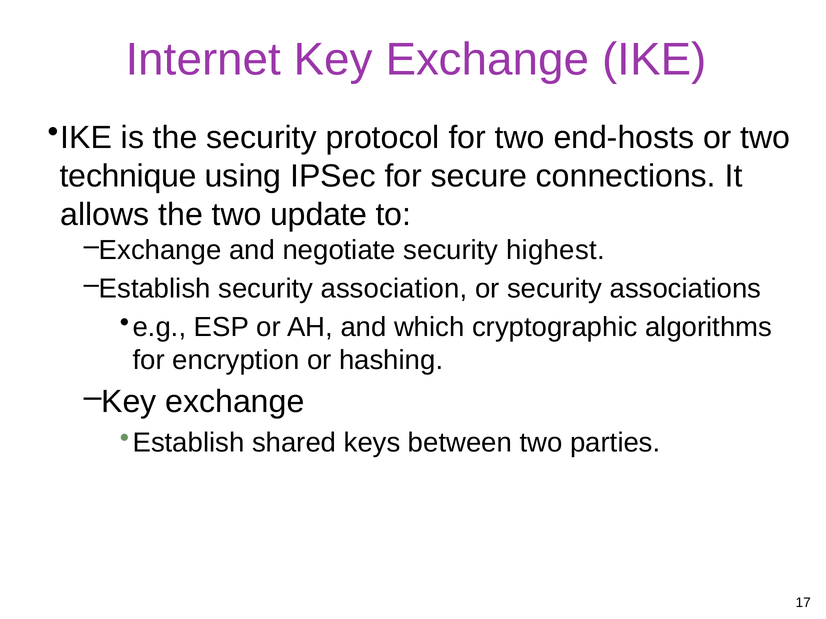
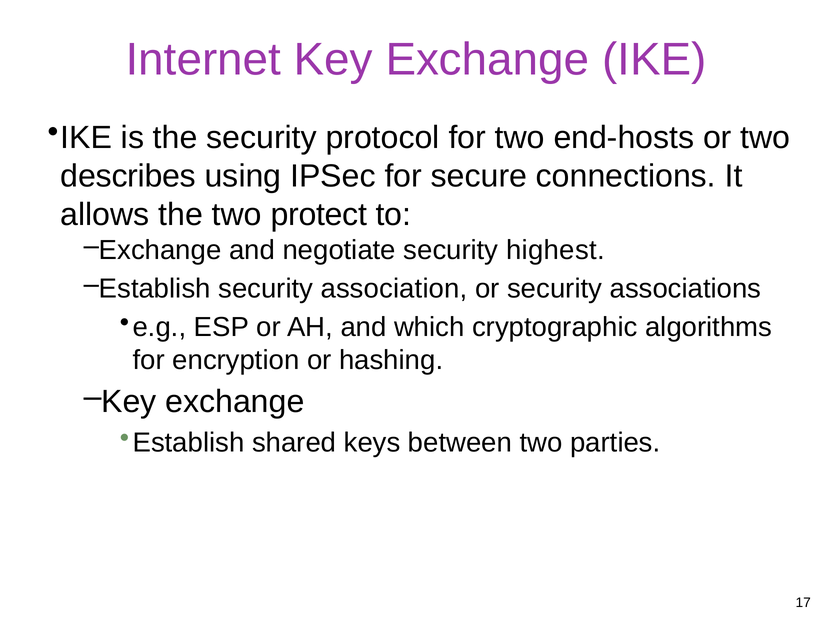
technique: technique -> describes
update: update -> protect
